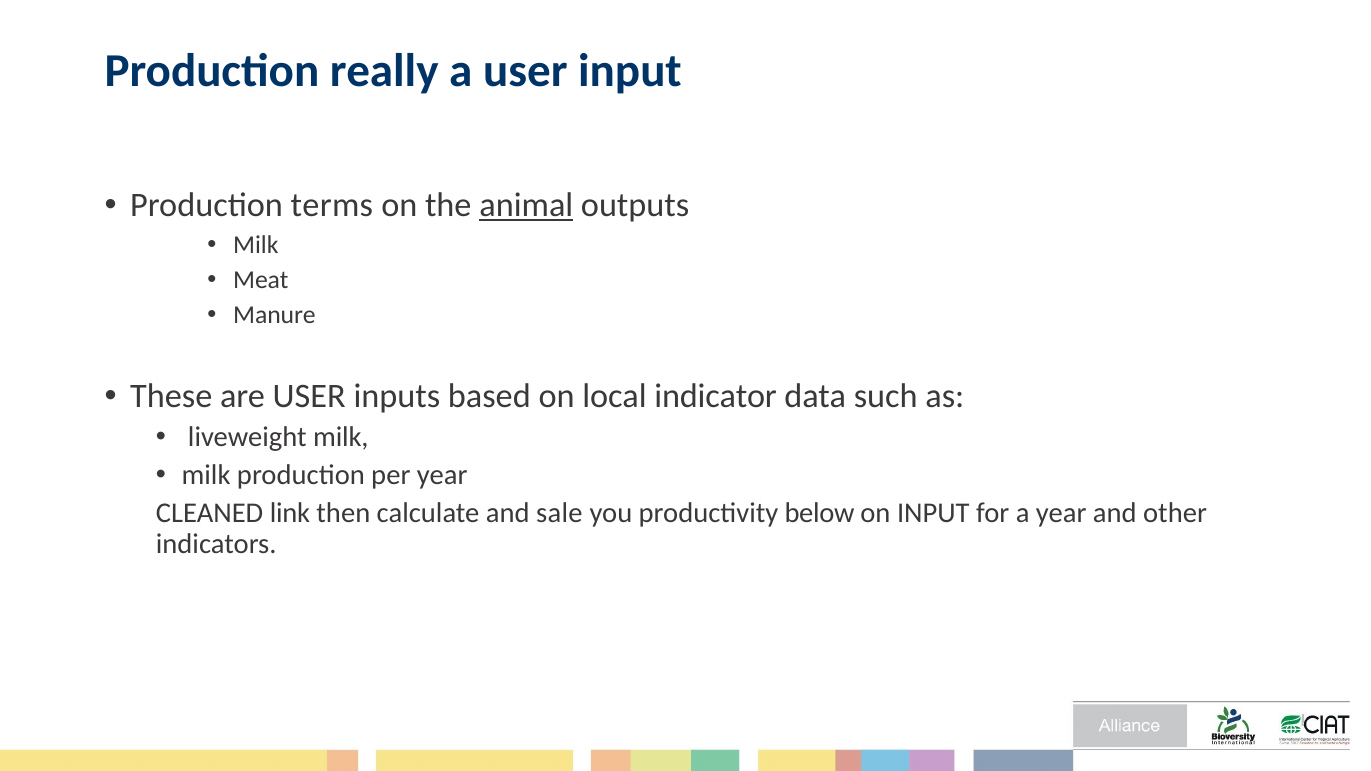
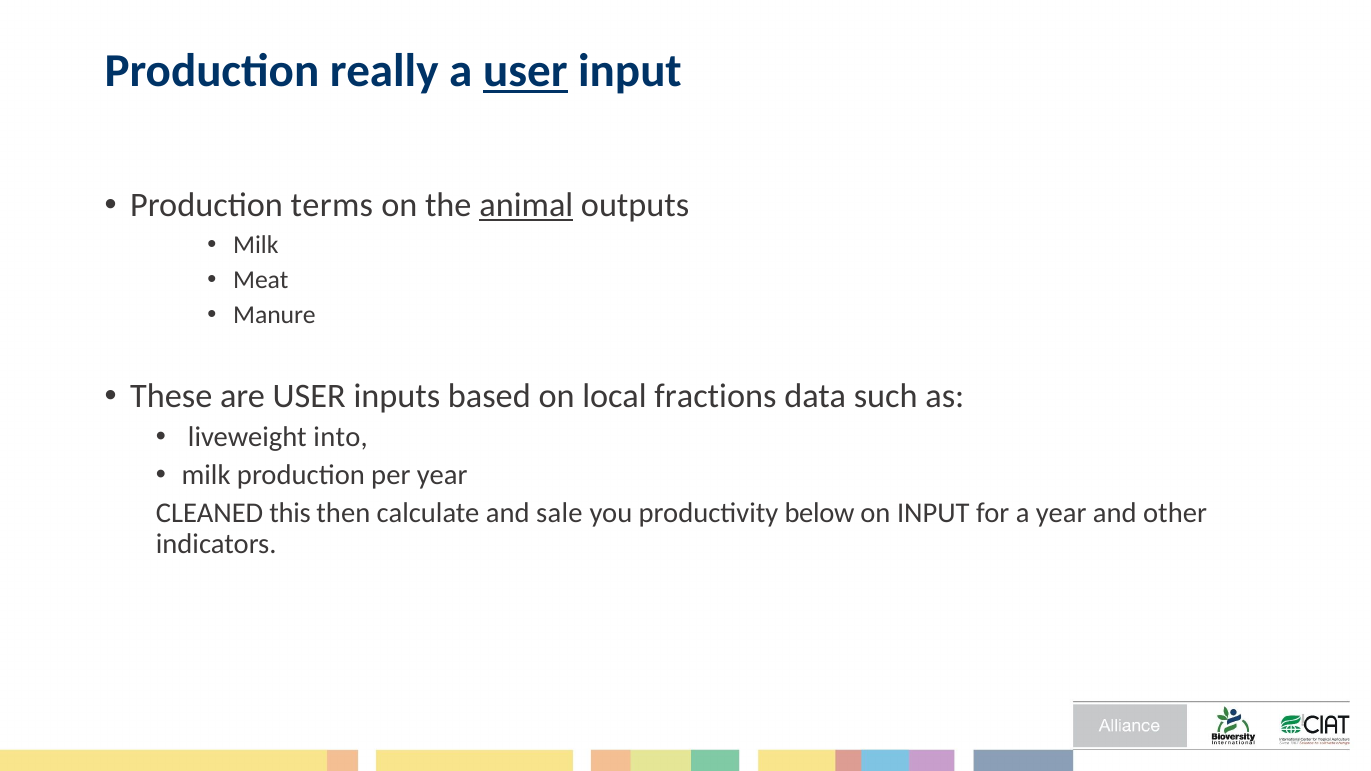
user at (525, 71) underline: none -> present
indicator: indicator -> fractions
liveweight milk: milk -> into
link: link -> this
